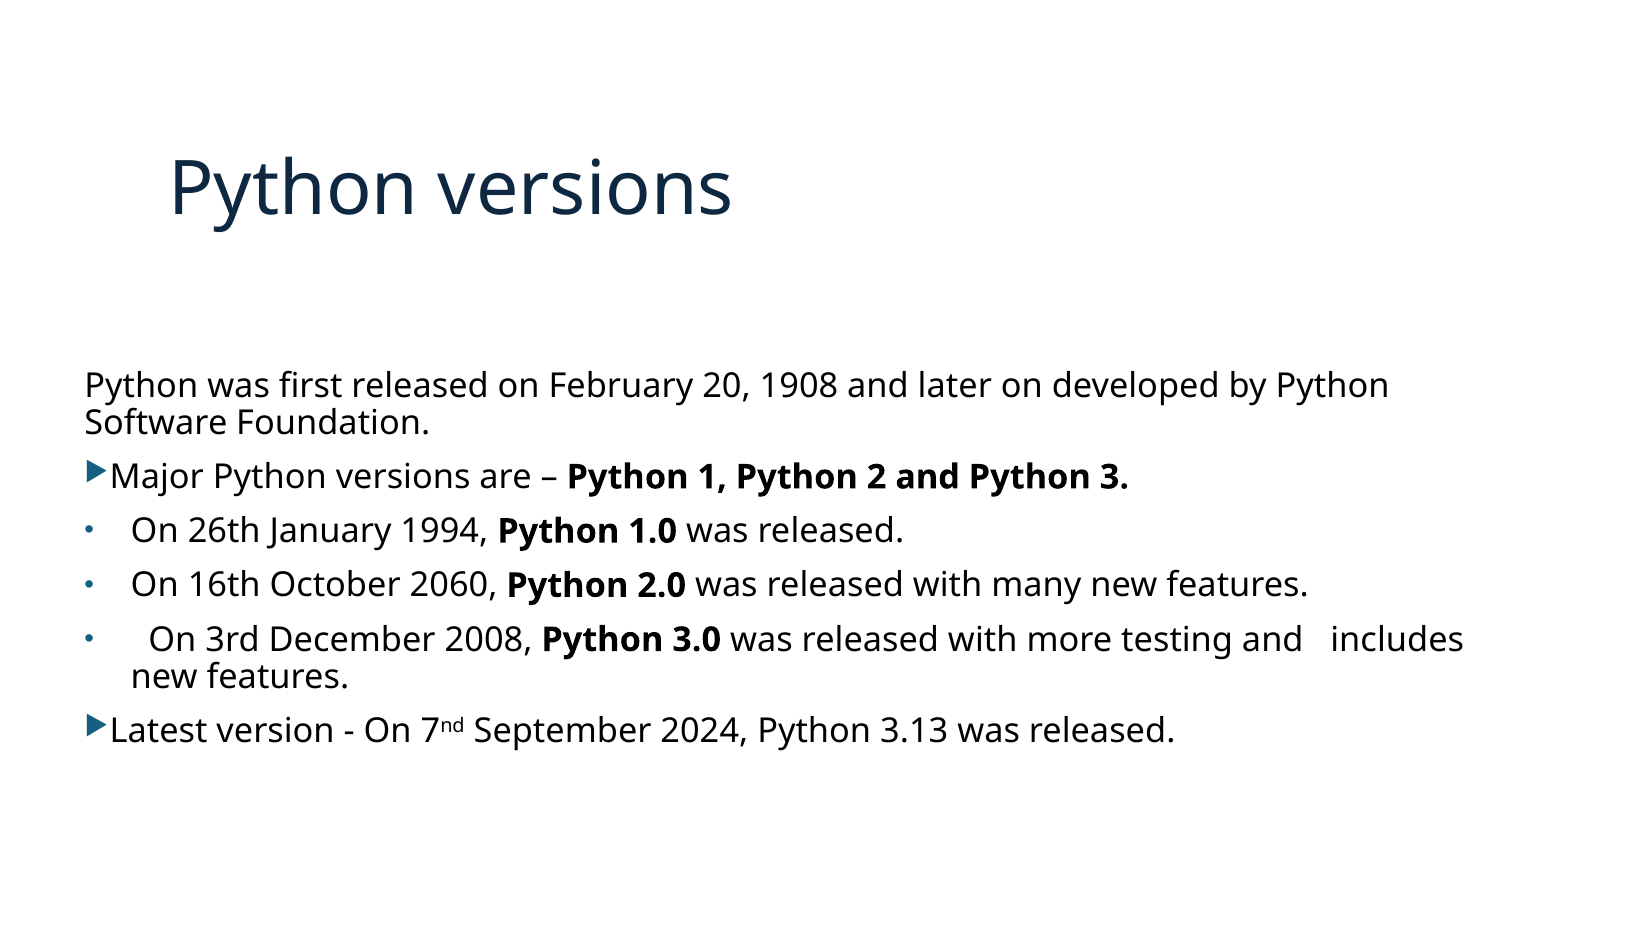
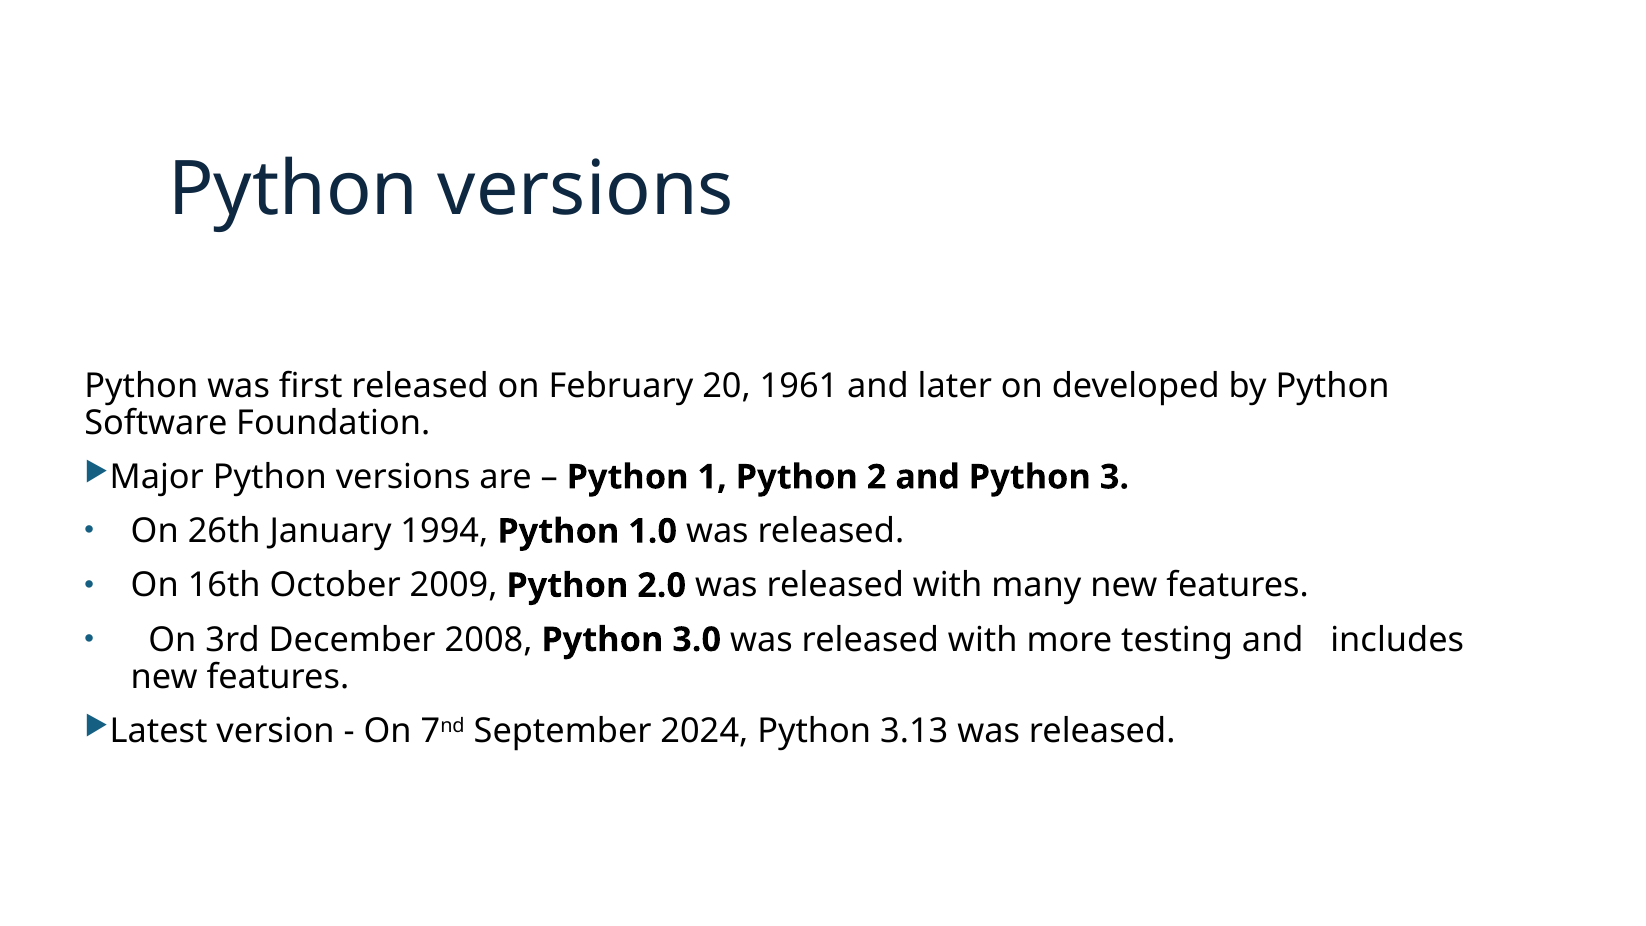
1908: 1908 -> 1961
2060: 2060 -> 2009
